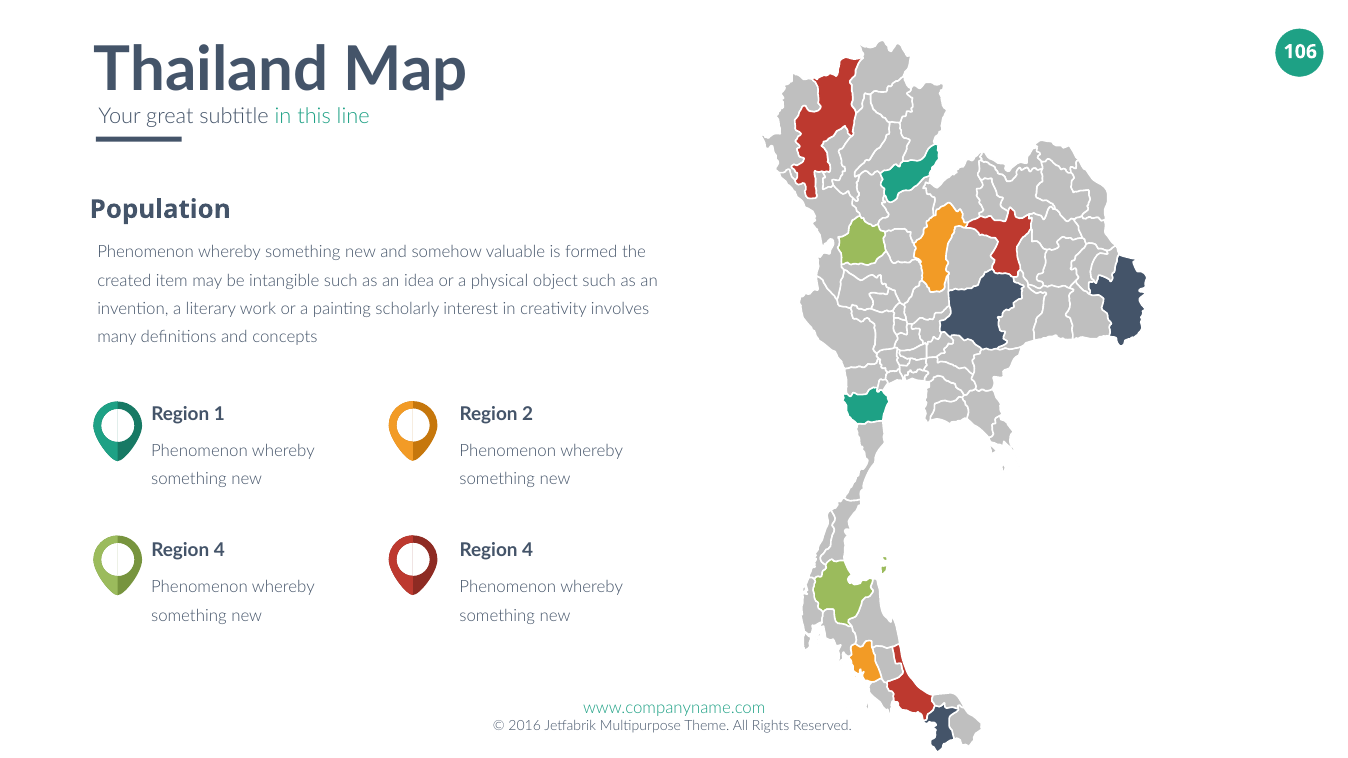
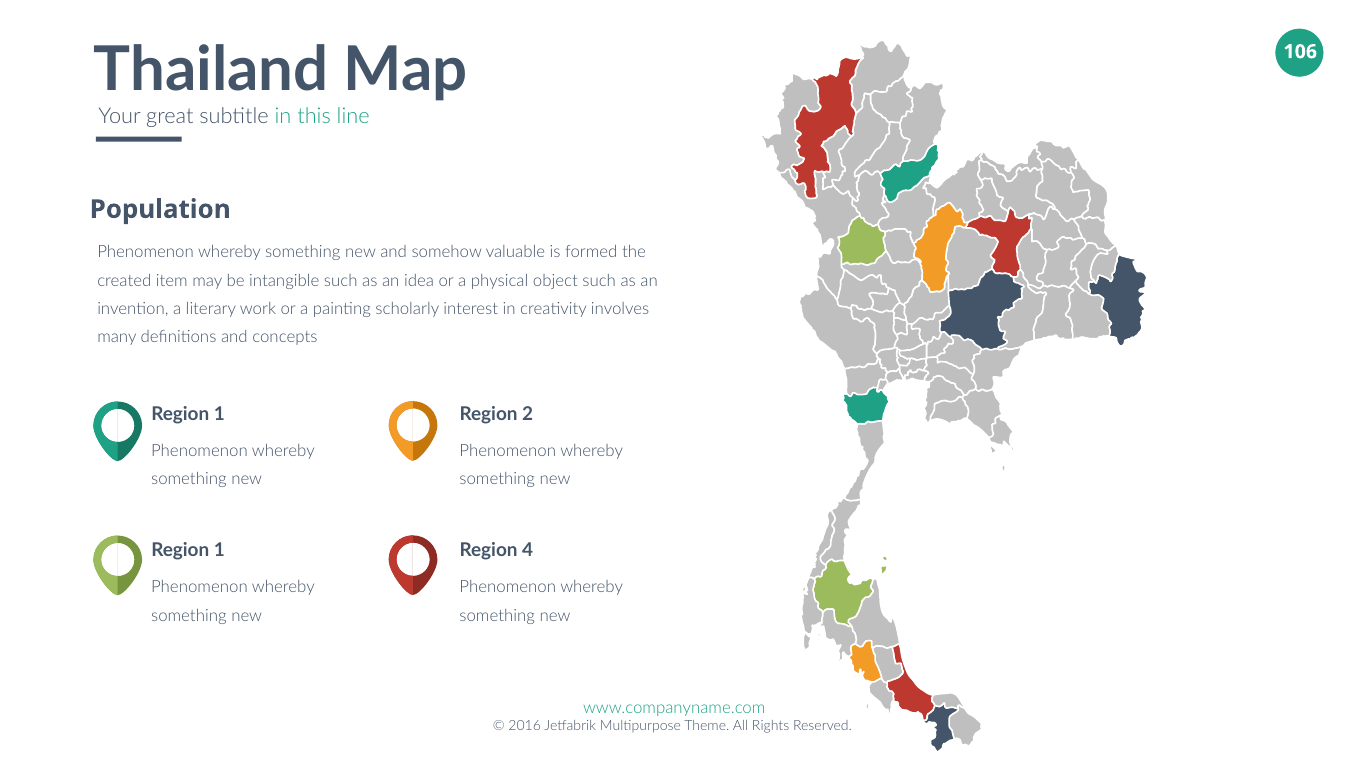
4 at (219, 551): 4 -> 1
